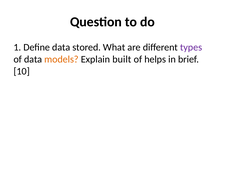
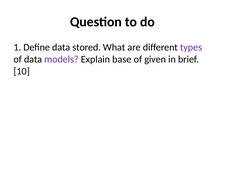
models colour: orange -> purple
built: built -> base
helps: helps -> given
